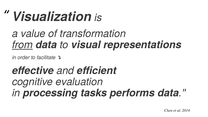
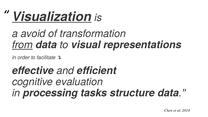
Visualization underline: none -> present
value: value -> avoid
performs: performs -> structure
